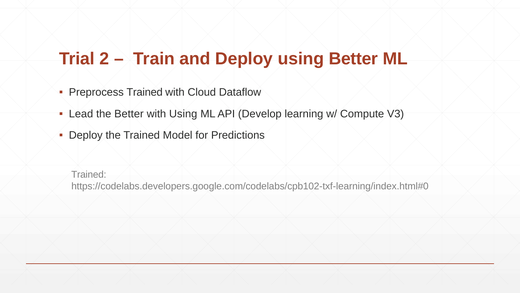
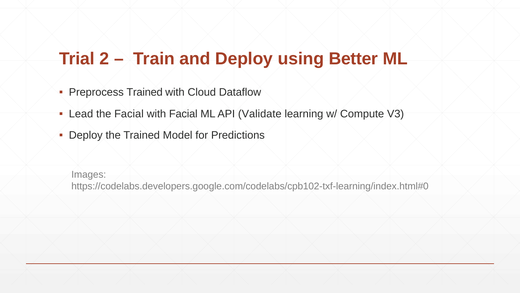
the Better: Better -> Facial
with Using: Using -> Facial
Develop: Develop -> Validate
Trained at (89, 174): Trained -> Images
